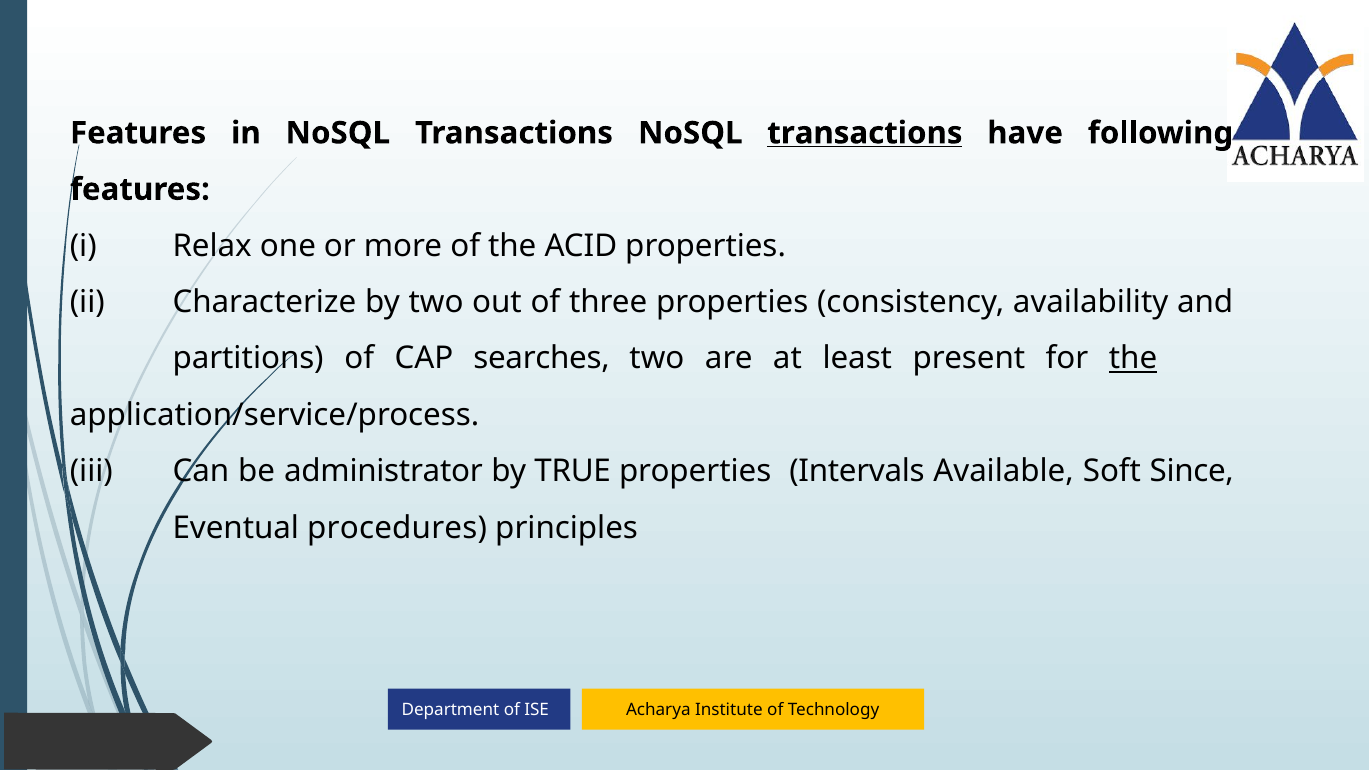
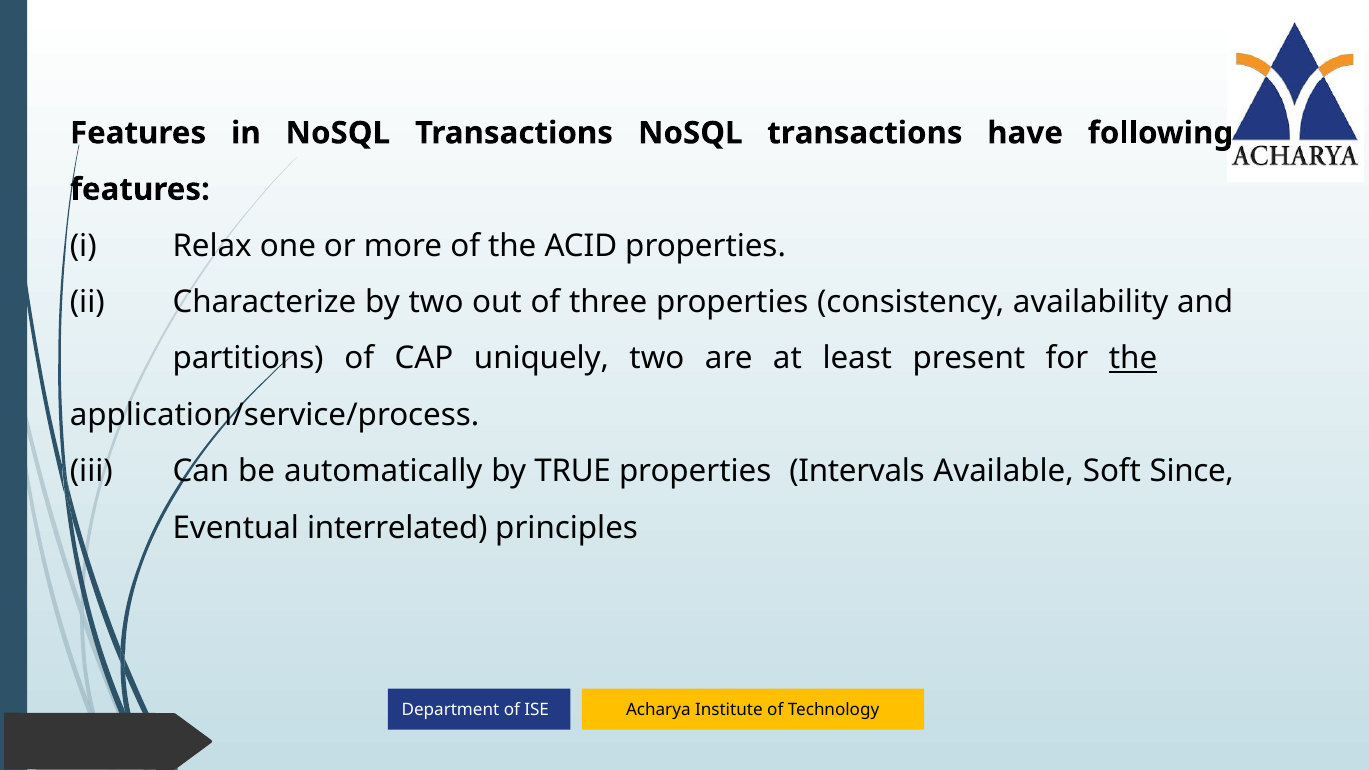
transactions at (865, 133) underline: present -> none
searches: searches -> uniquely
administrator: administrator -> automatically
procedures: procedures -> interrelated
